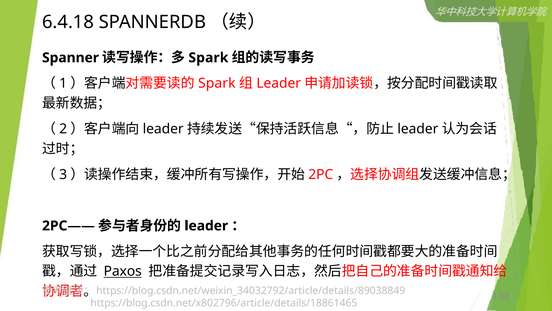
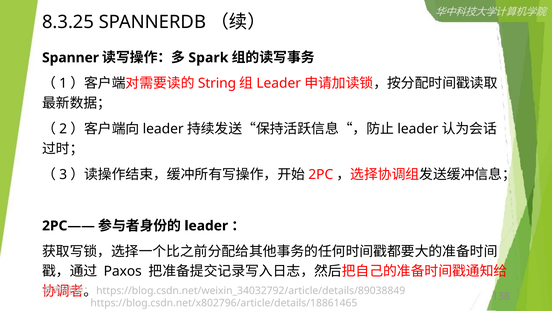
6.4.18: 6.4.18 -> 8.3.25
Spark at (217, 83): Spark -> String
Paxos underline: present -> none
